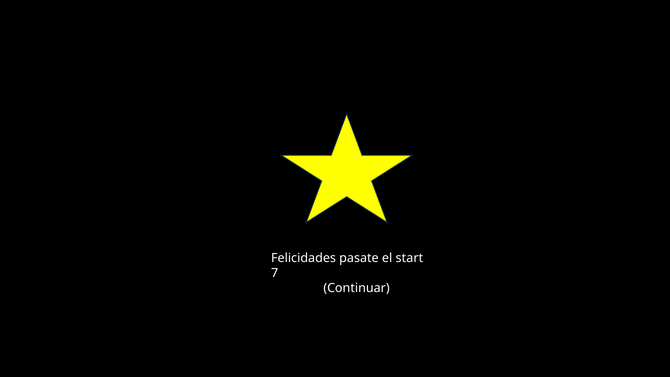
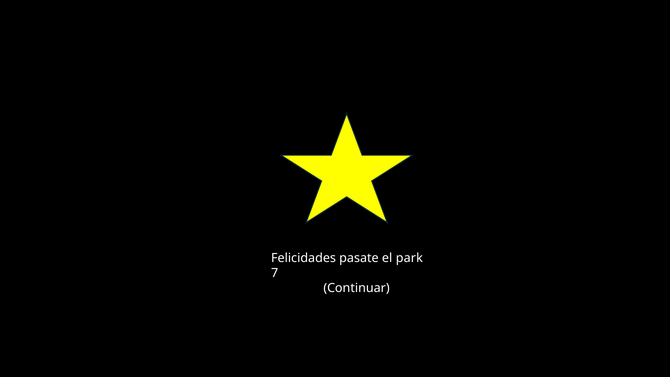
start: start -> park
